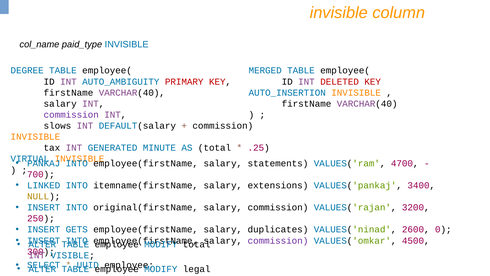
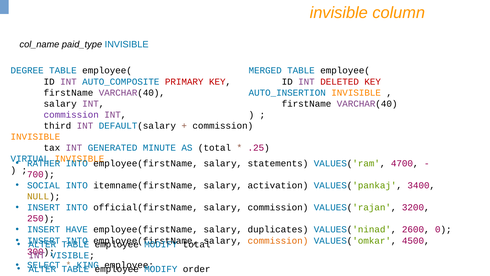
AUTO_AMBIGUITY: AUTO_AMBIGUITY -> AUTO_COMPOSITE
slows: slows -> third
PANKAJ: PANKAJ -> RATHER
LINKED: LINKED -> SOCIAL
extensions: extensions -> activation
original(firstName: original(firstName -> official(firstName
GETS: GETS -> HAVE
commission at (278, 240) colour: purple -> orange
UUID: UUID -> KING
legal: legal -> order
